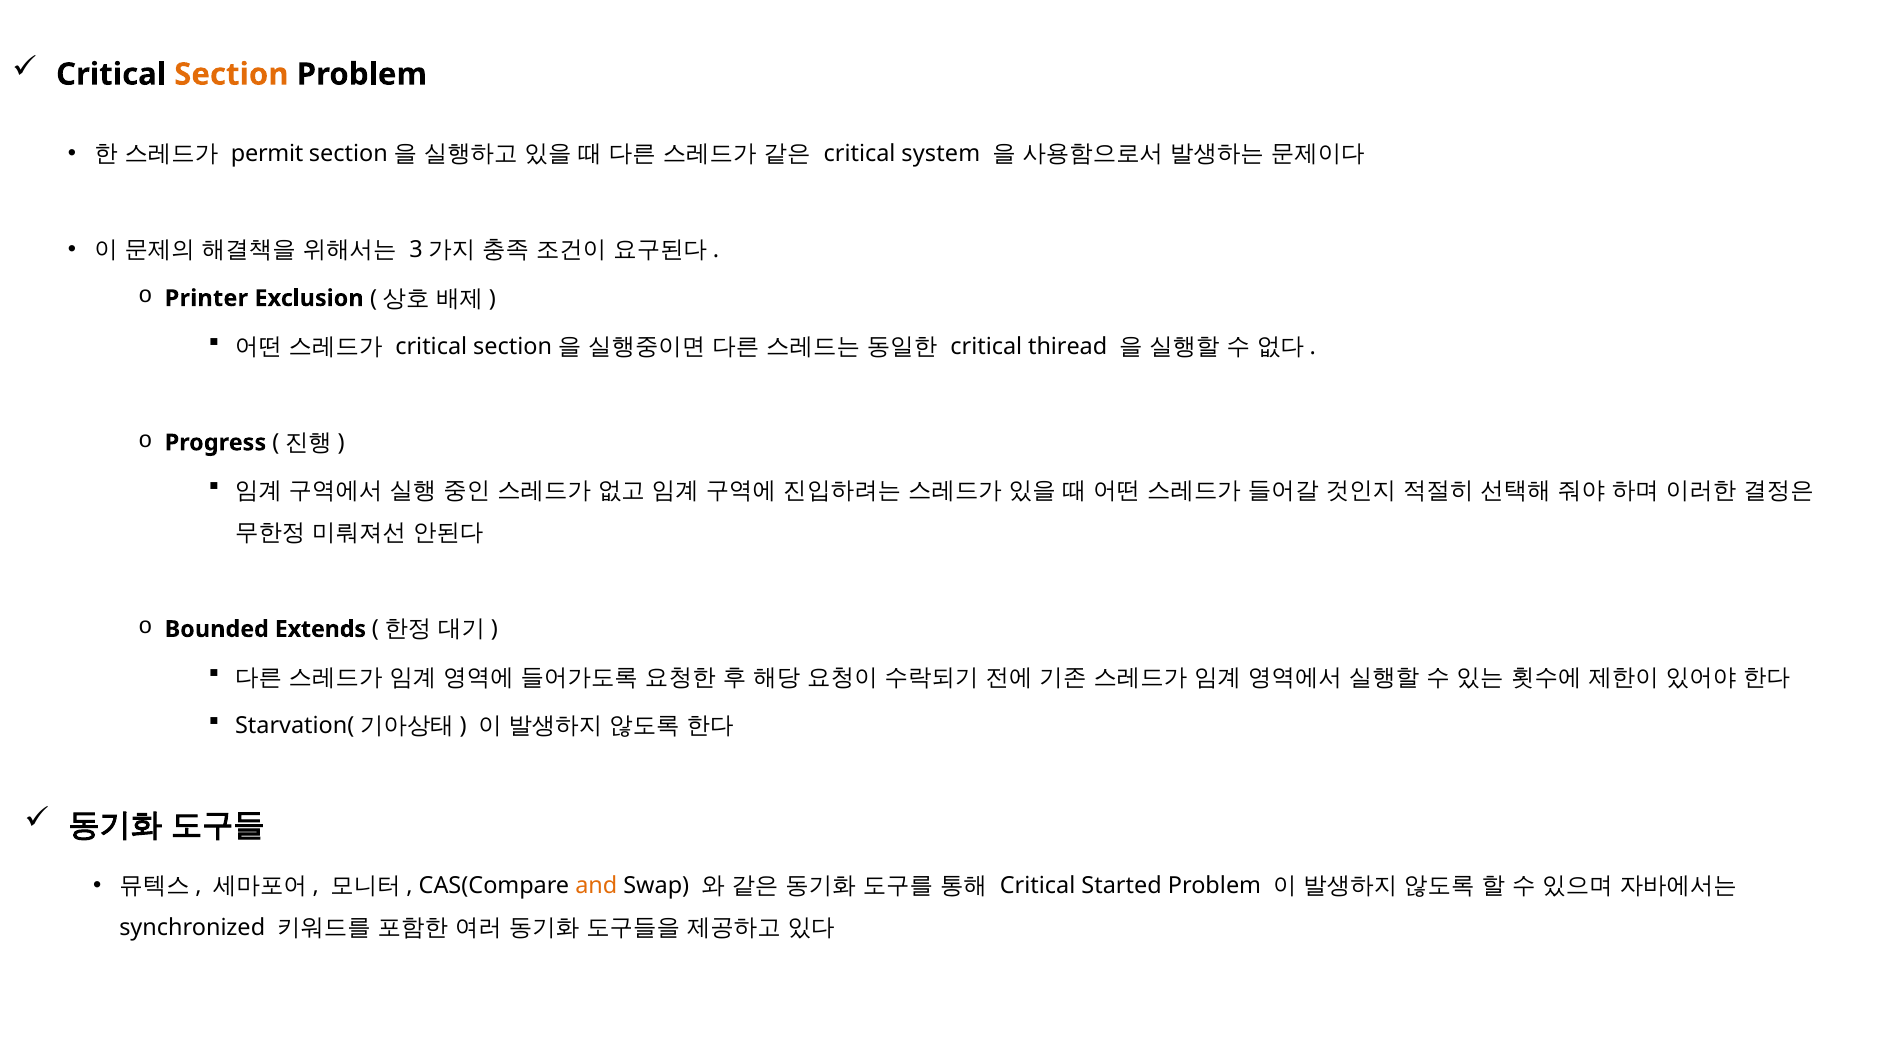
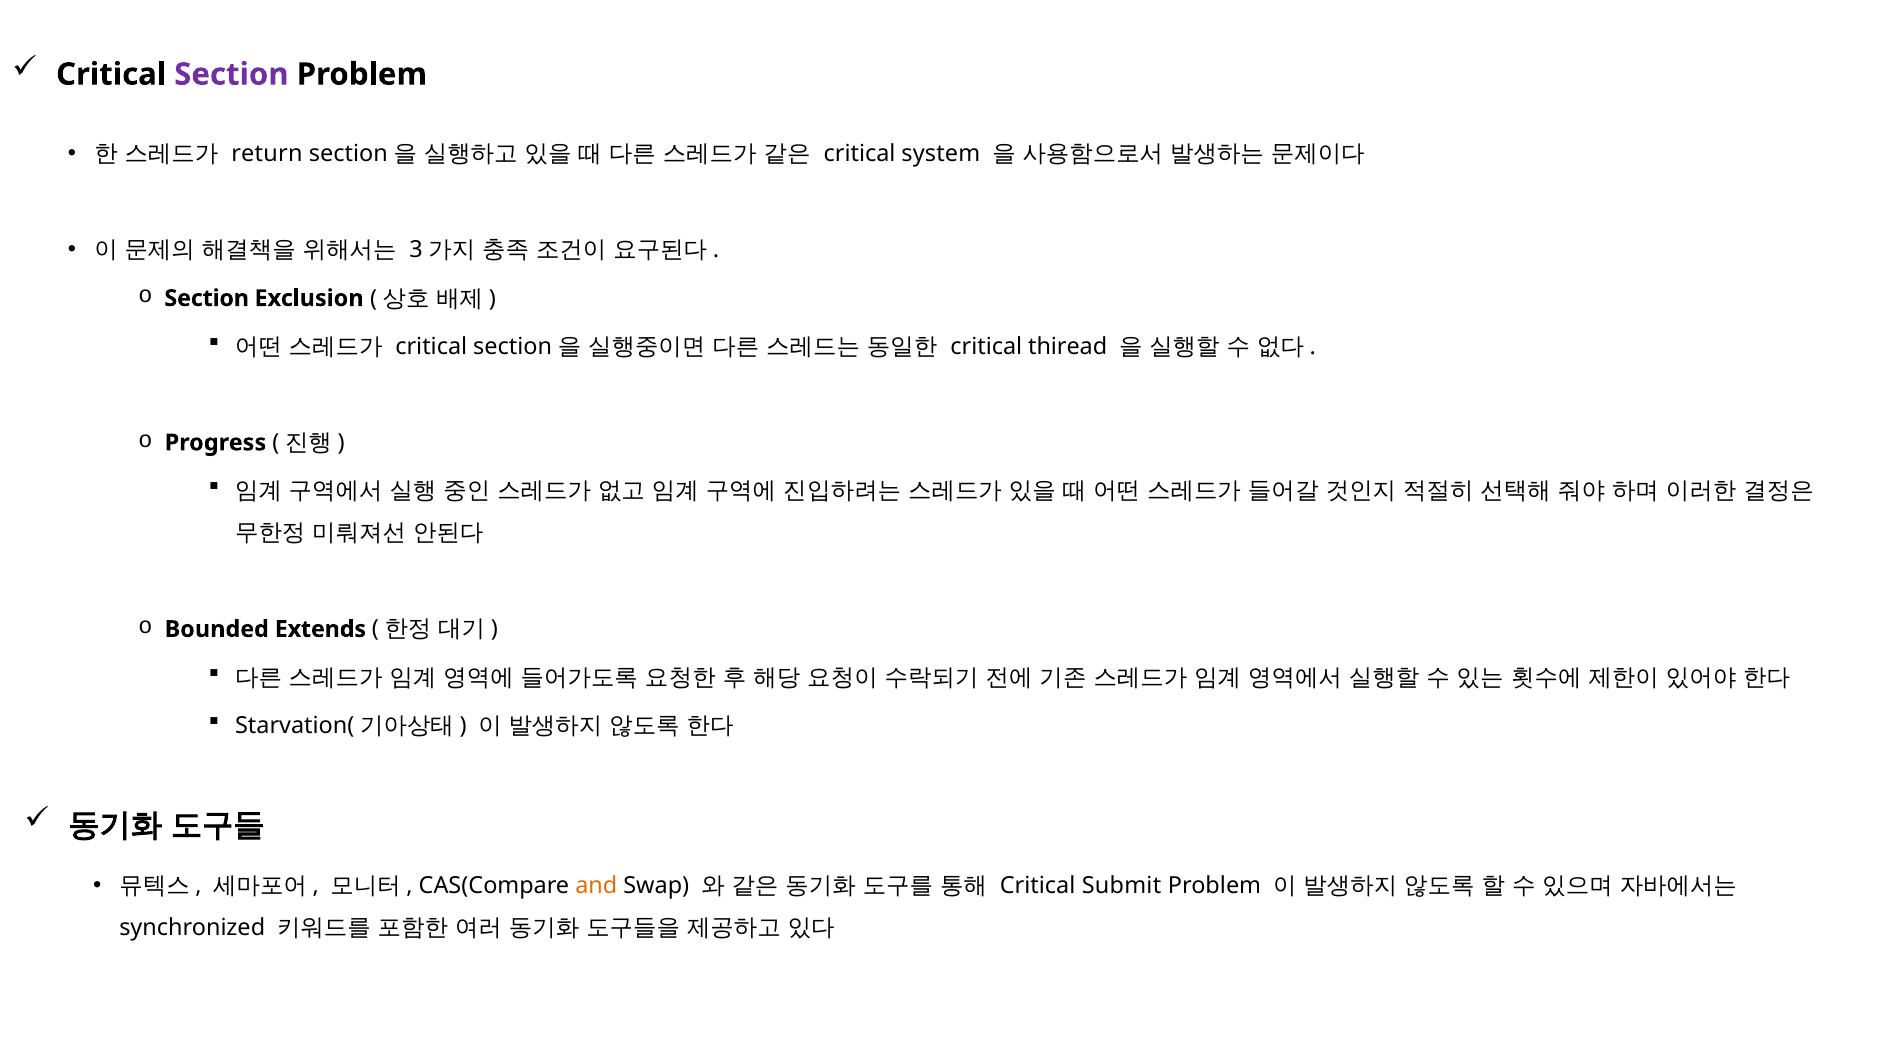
Section at (231, 74) colour: orange -> purple
permit: permit -> return
Printer at (206, 298): Printer -> Section
Started: Started -> Submit
